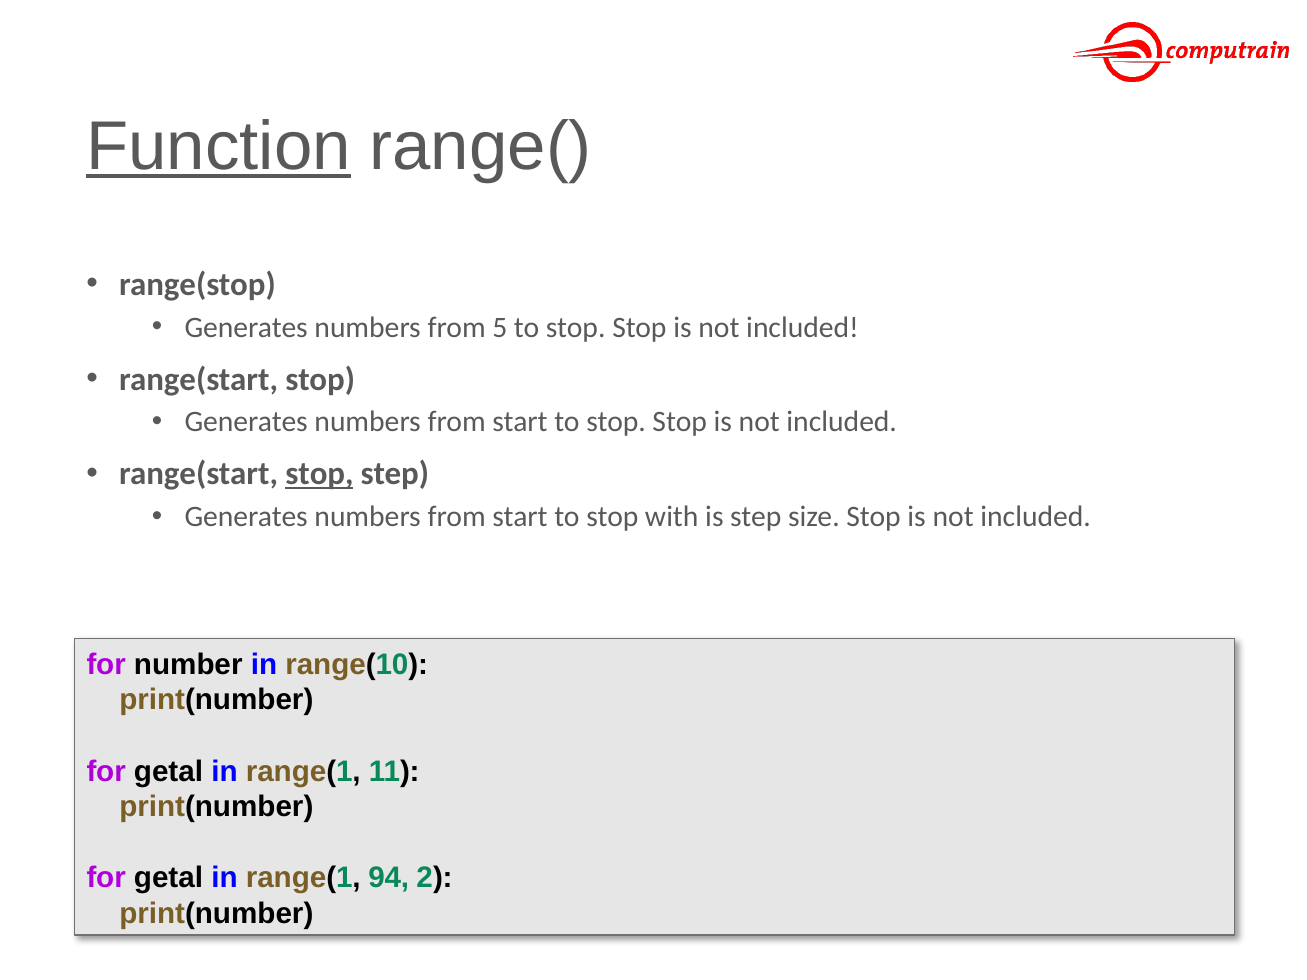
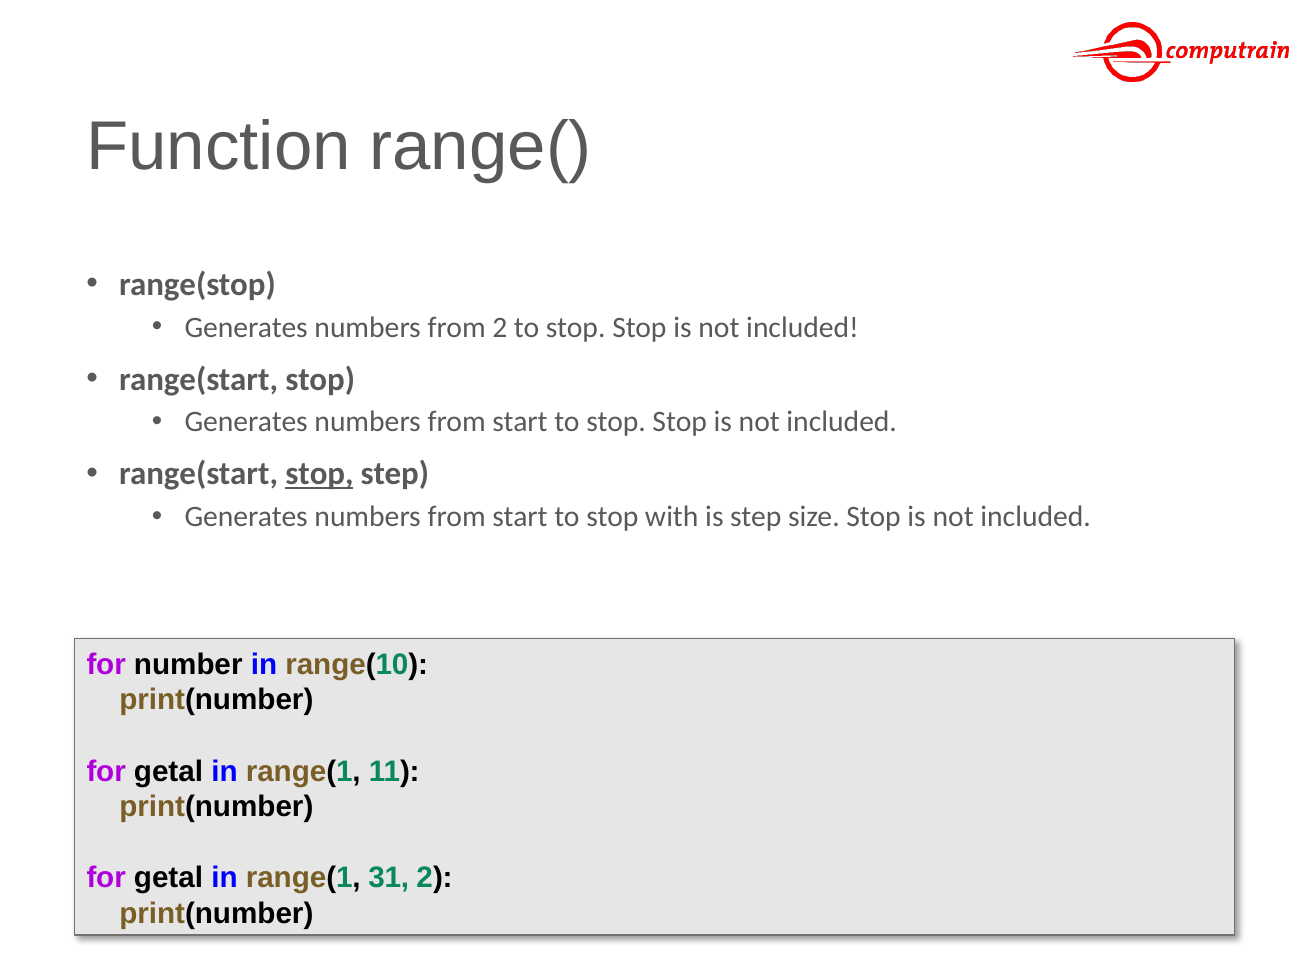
Function underline: present -> none
from 5: 5 -> 2
94: 94 -> 31
